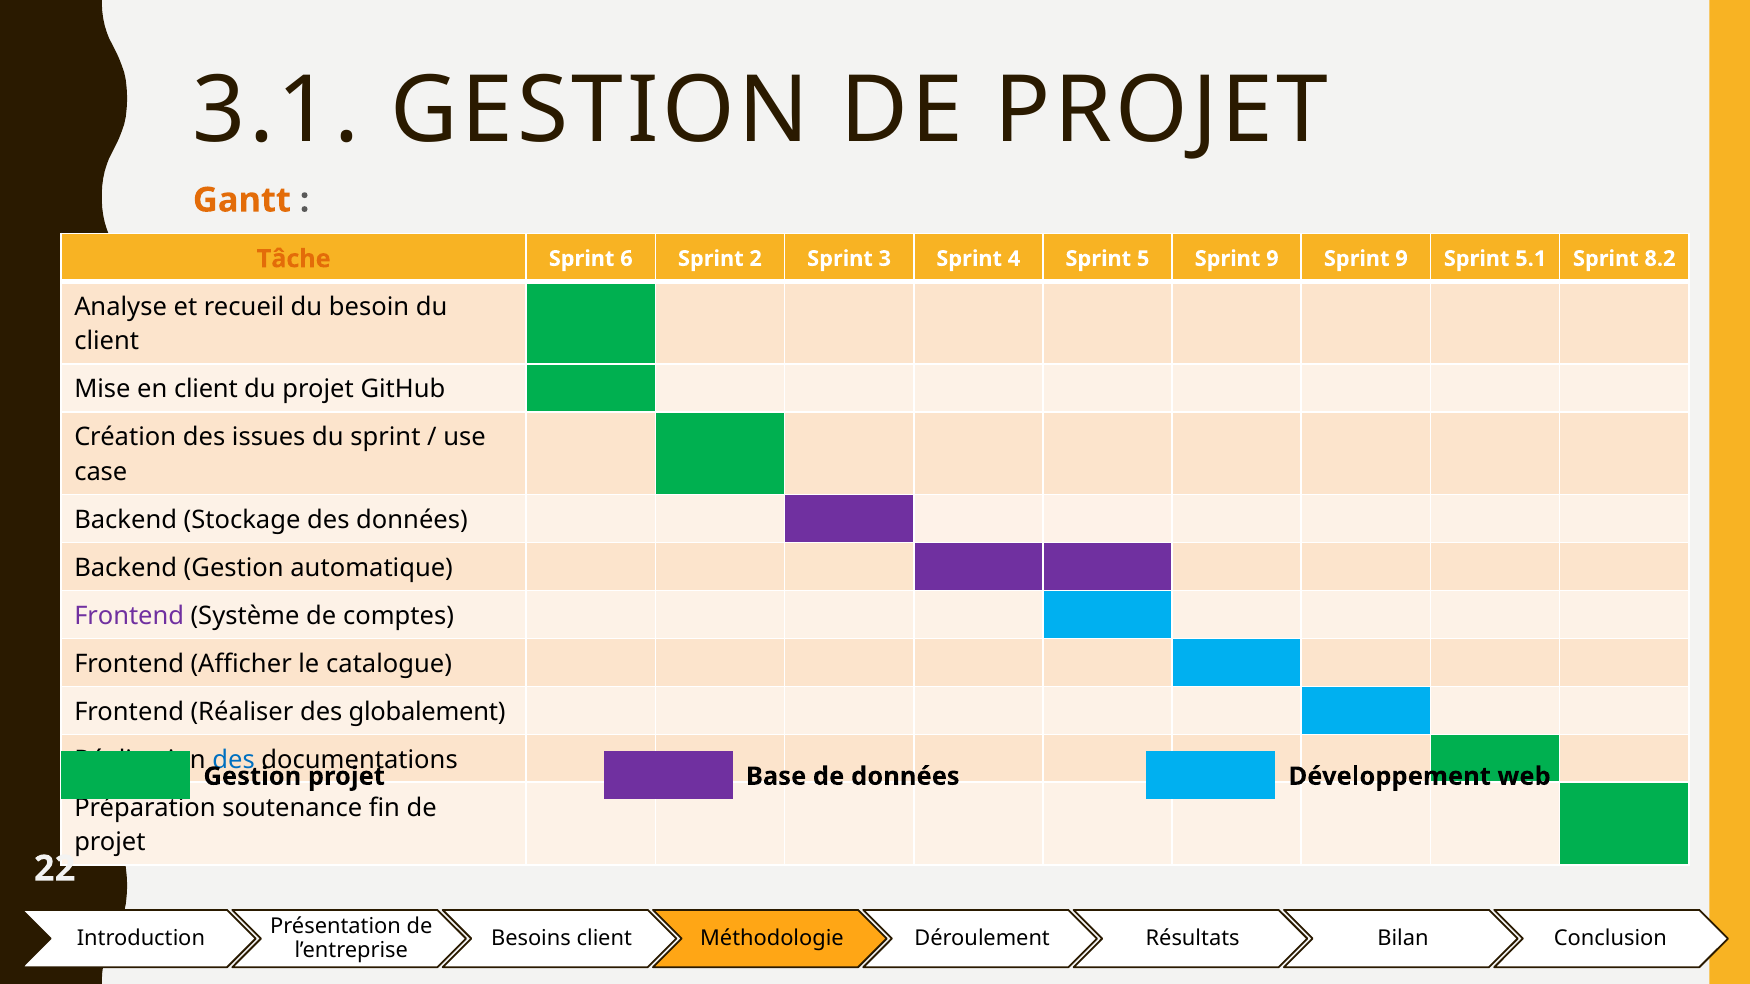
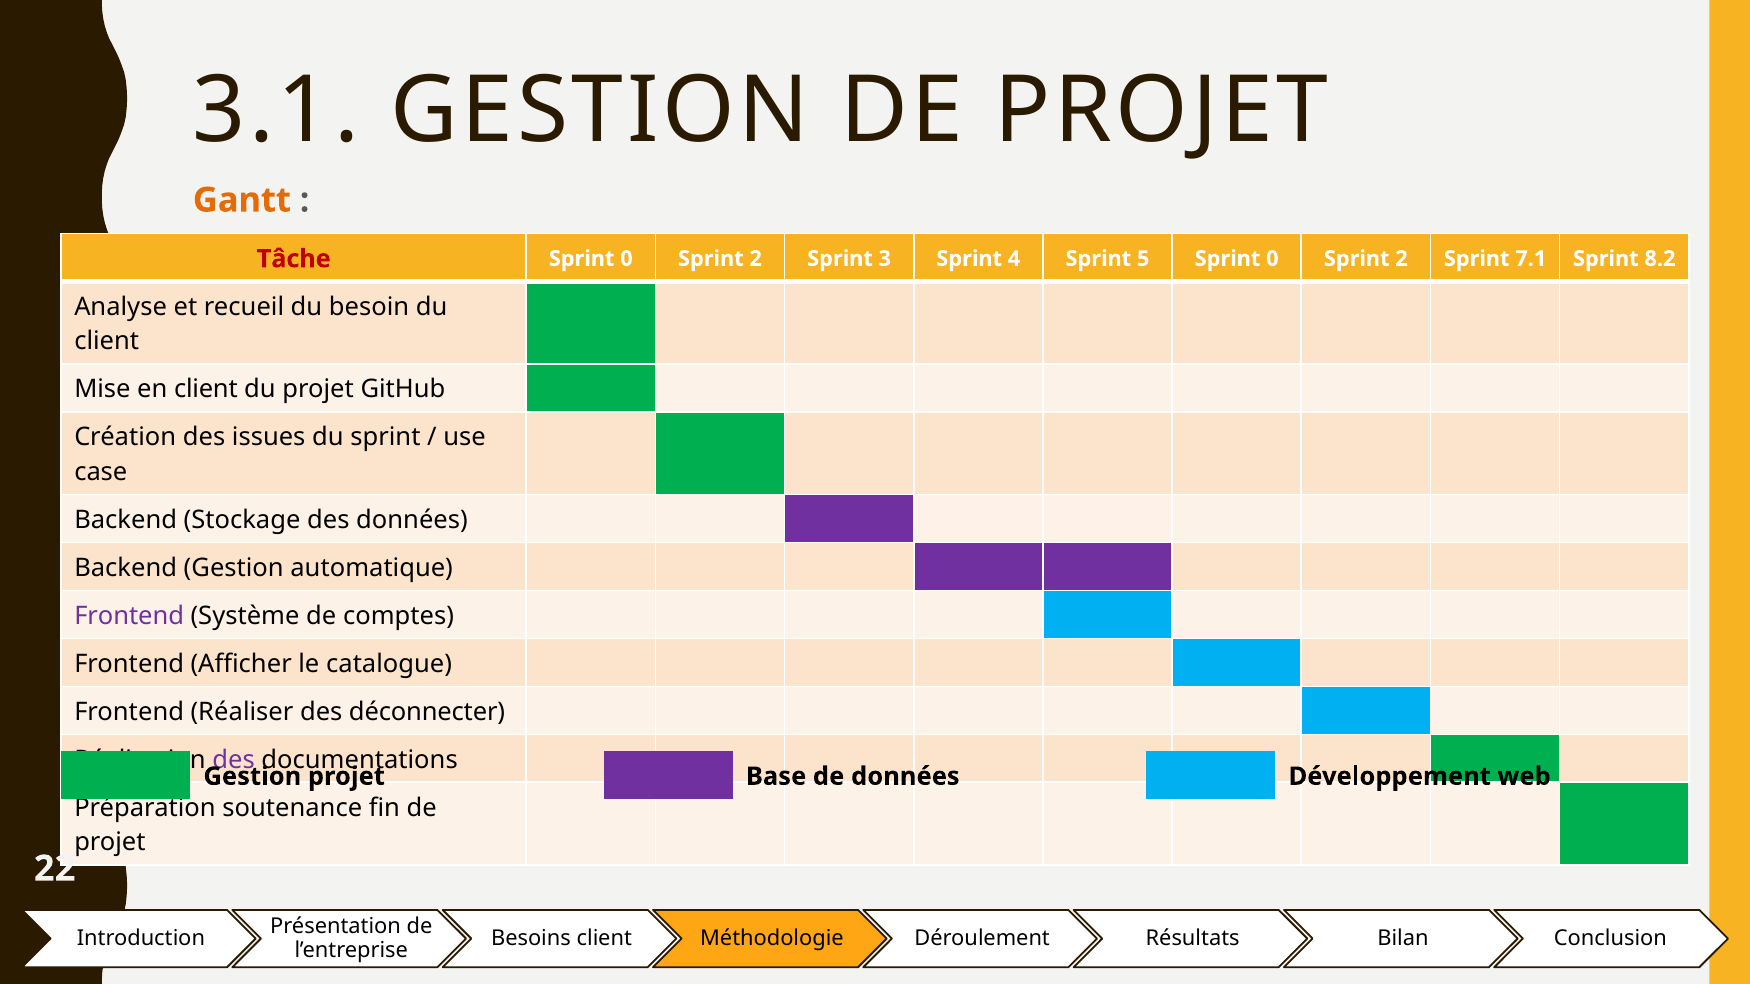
Tâche colour: orange -> red
6 at (626, 259): 6 -> 0
5 Sprint 9: 9 -> 0
9 at (1402, 259): 9 -> 2
5.1: 5.1 -> 7.1
globalement: globalement -> déconnecter
des at (234, 760) colour: blue -> purple
